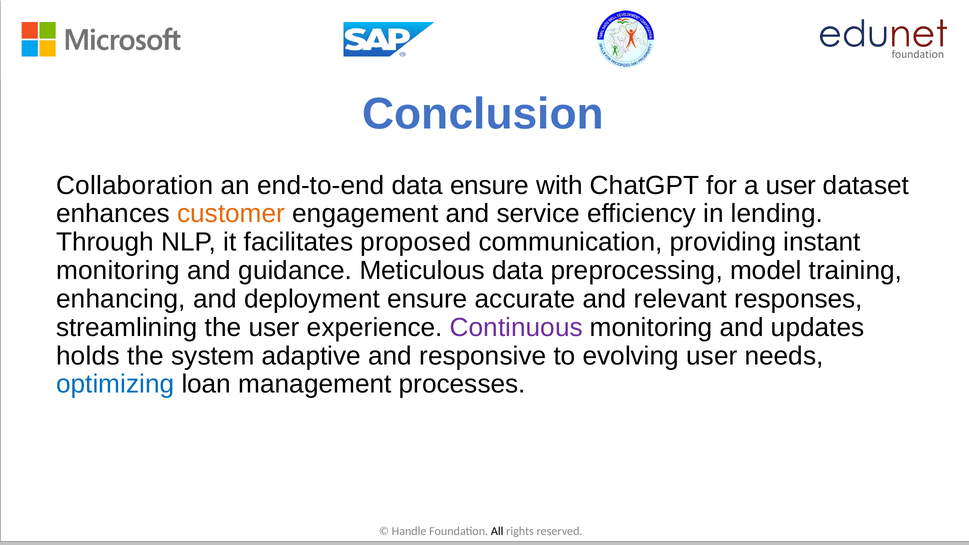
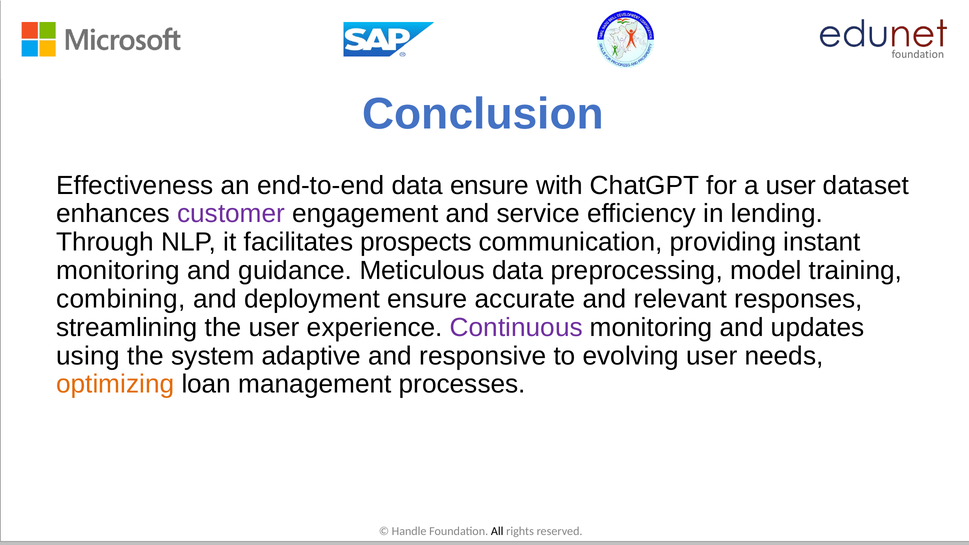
Collaboration: Collaboration -> Effectiveness
customer colour: orange -> purple
proposed: proposed -> prospects
enhancing: enhancing -> combining
holds: holds -> using
optimizing colour: blue -> orange
